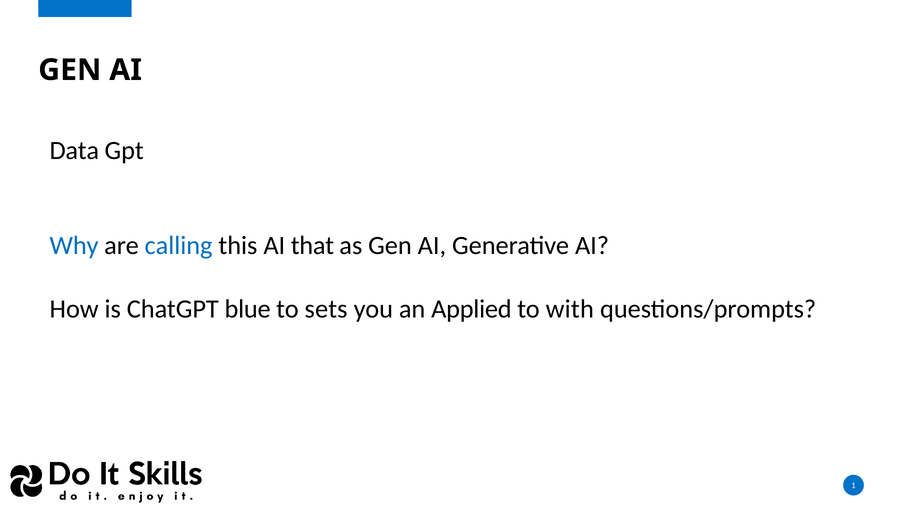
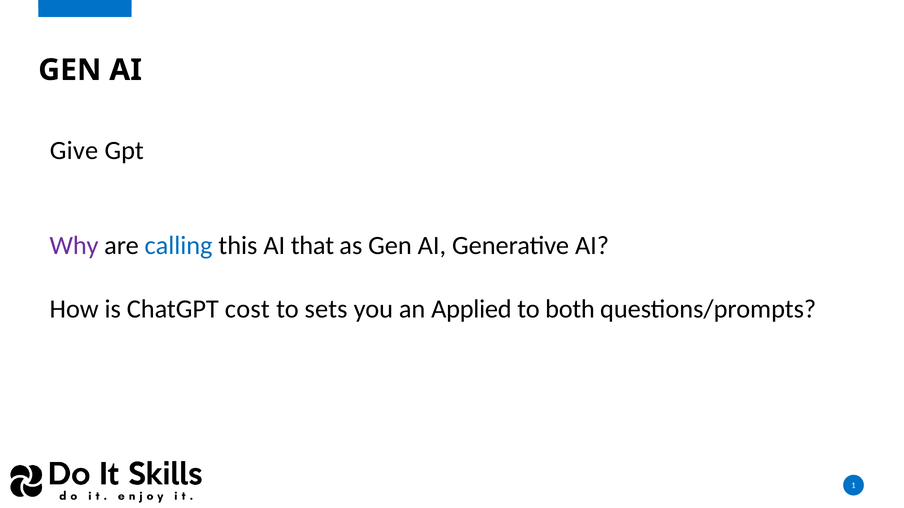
Data: Data -> Give
Why colour: blue -> purple
blue: blue -> cost
with: with -> both
